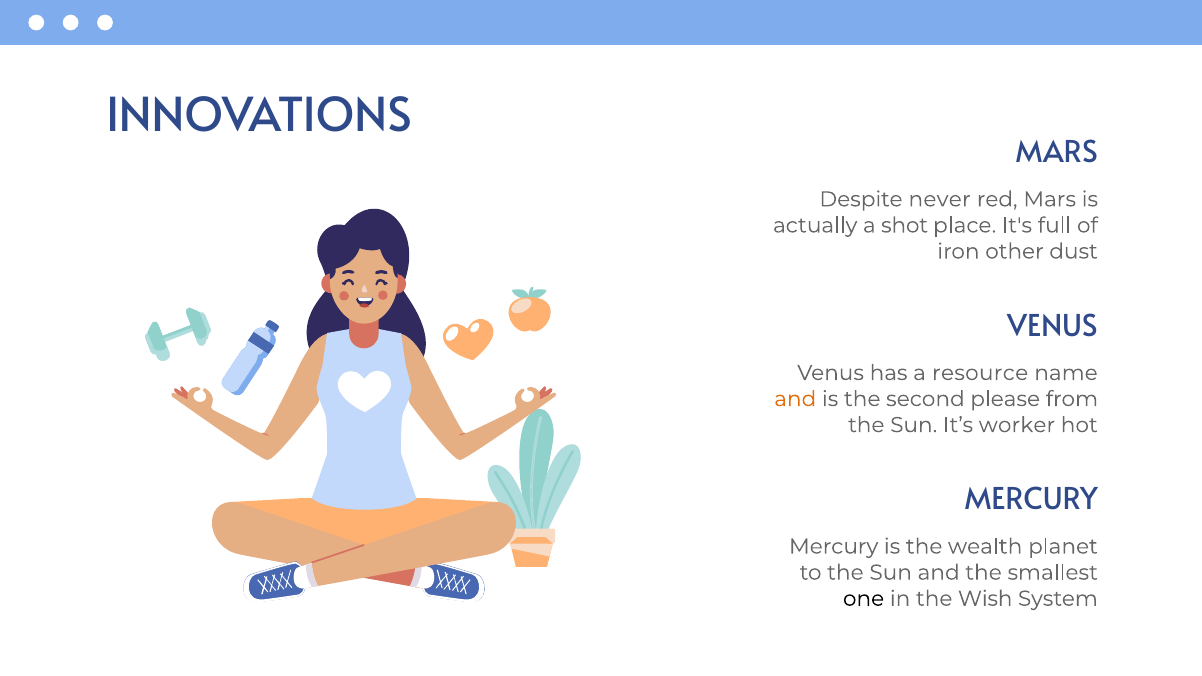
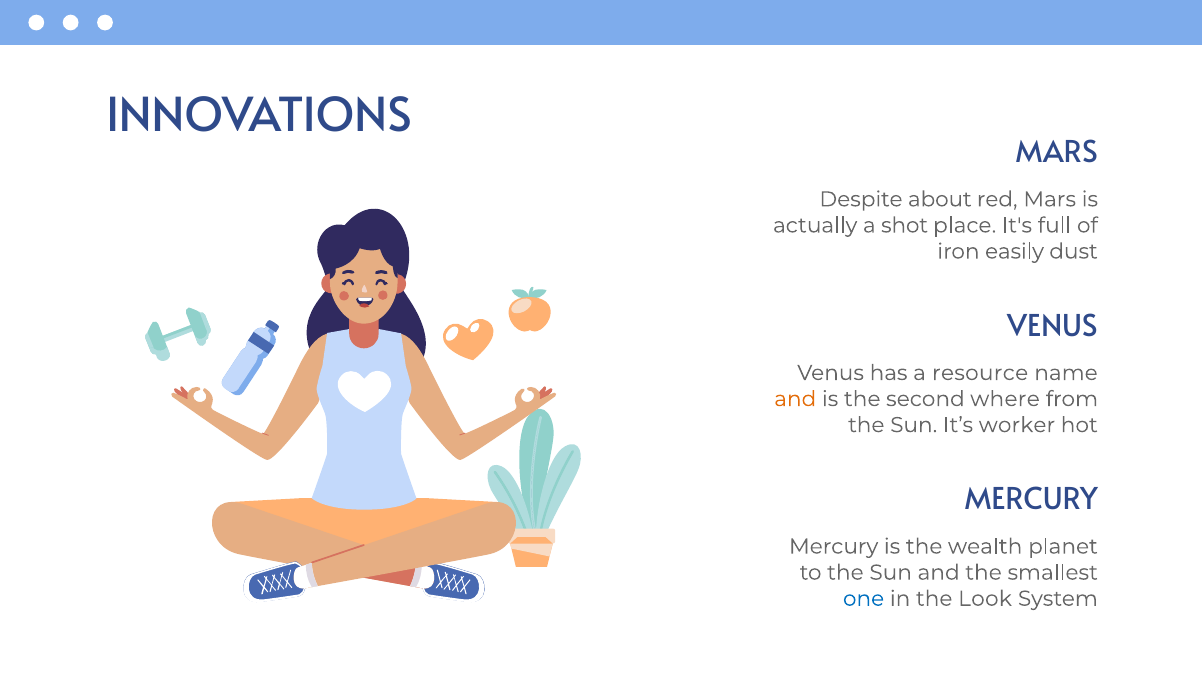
never: never -> about
other: other -> easily
please: please -> where
one colour: black -> blue
Wish: Wish -> Look
